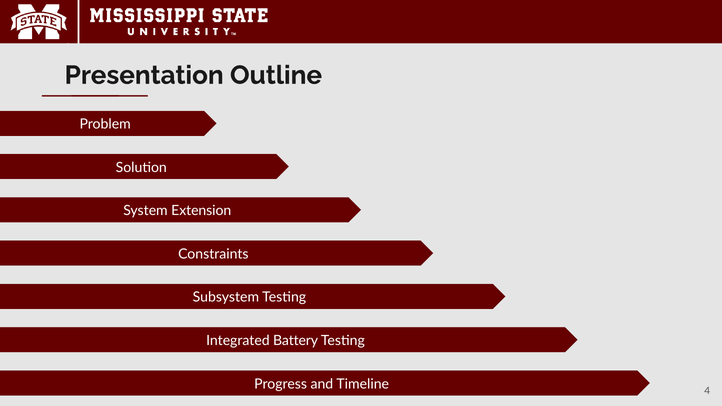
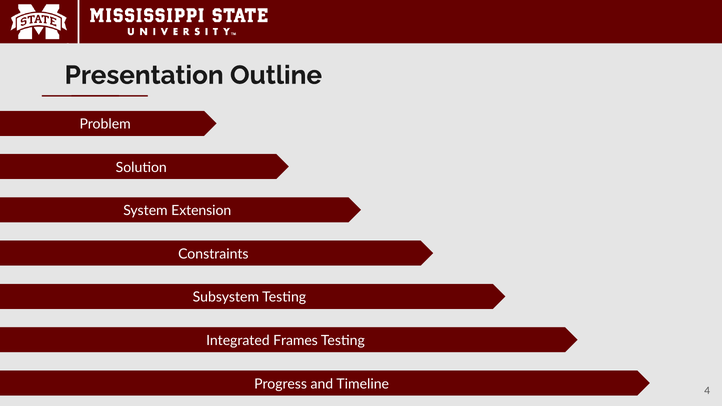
Battery: Battery -> Frames
